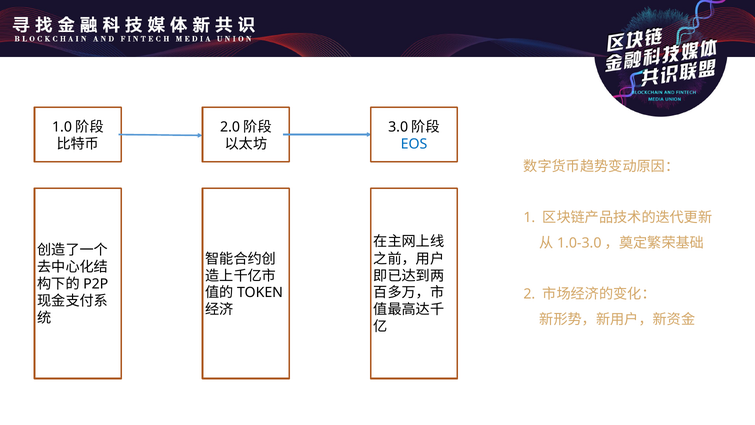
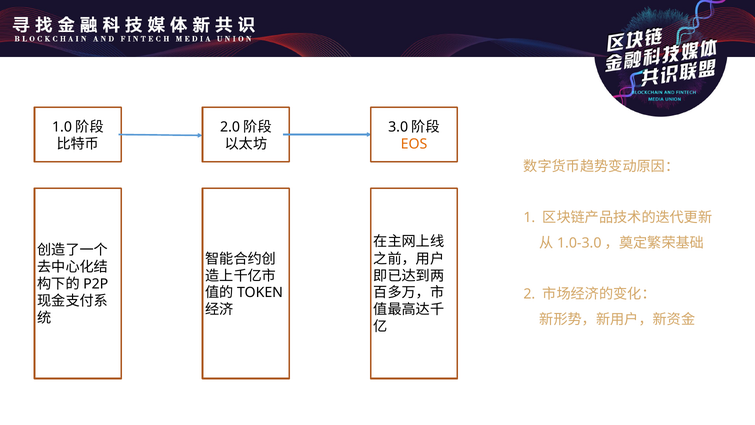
EOS colour: blue -> orange
